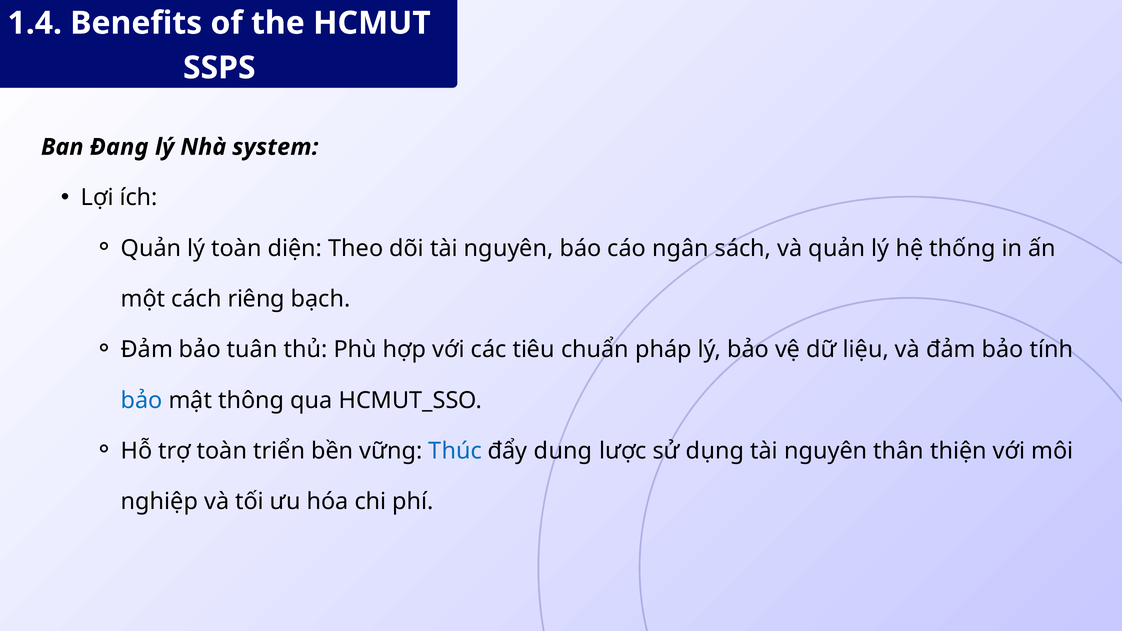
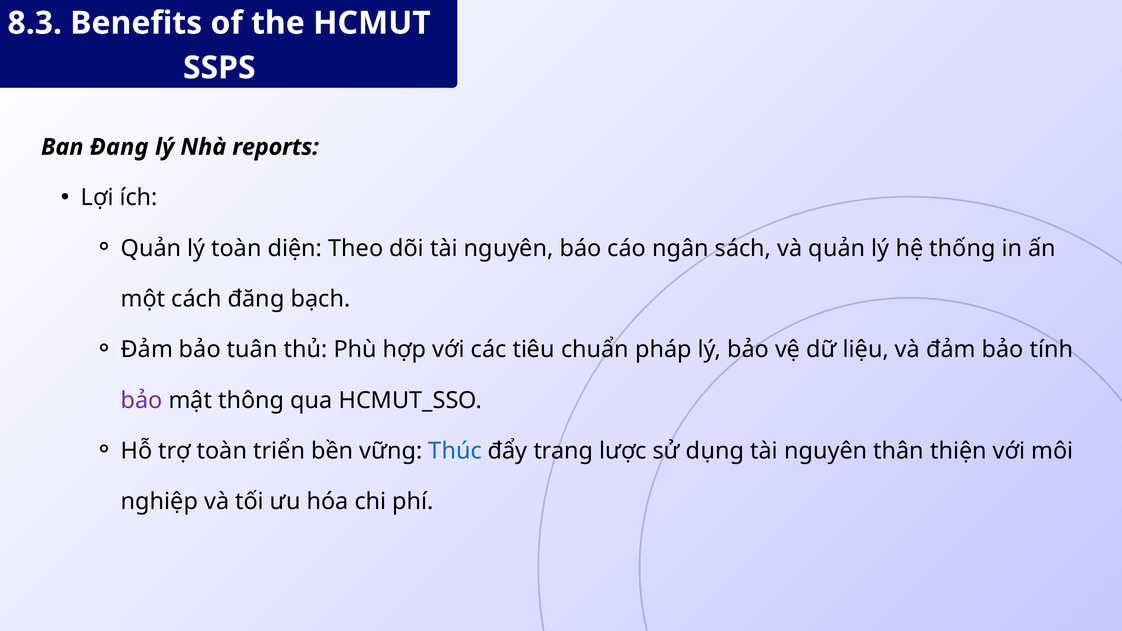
1.4: 1.4 -> 8.3
system: system -> reports
riêng: riêng -> đăng
bảo at (142, 400) colour: blue -> purple
dụng: dụng -> trang
